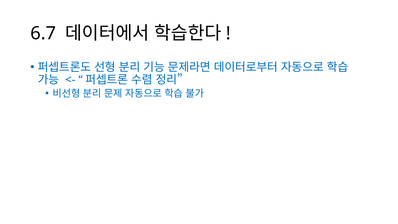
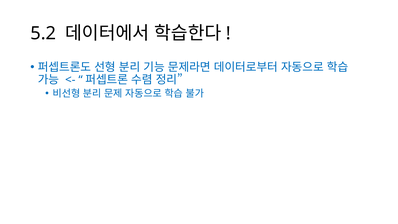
6.7: 6.7 -> 5.2
